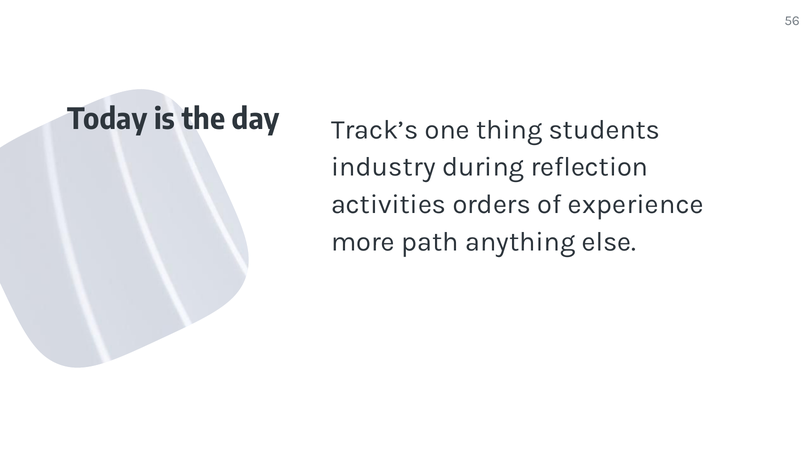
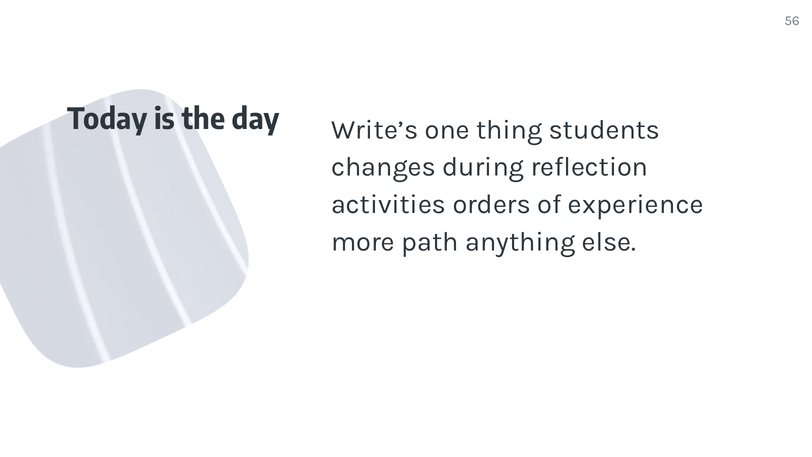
Track’s: Track’s -> Write’s
industry: industry -> changes
